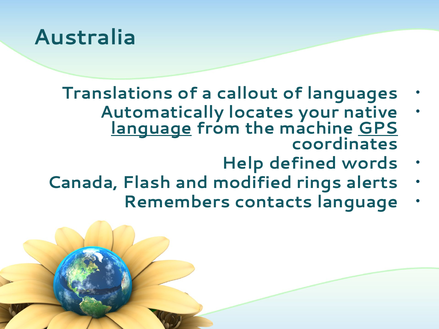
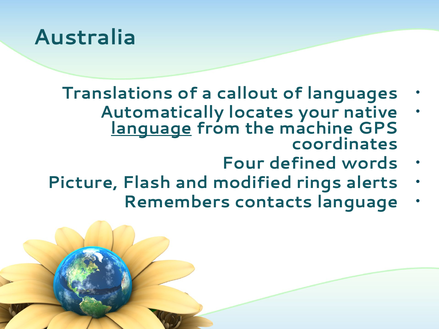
GPS underline: present -> none
Help: Help -> Four
Canada: Canada -> Picture
